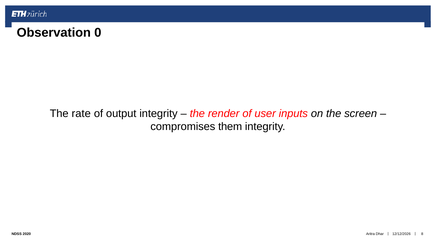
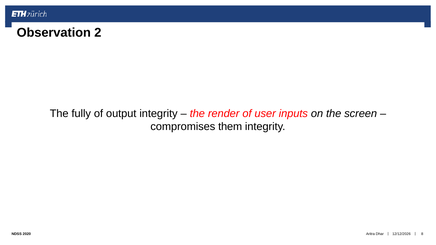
0: 0 -> 2
rate: rate -> fully
